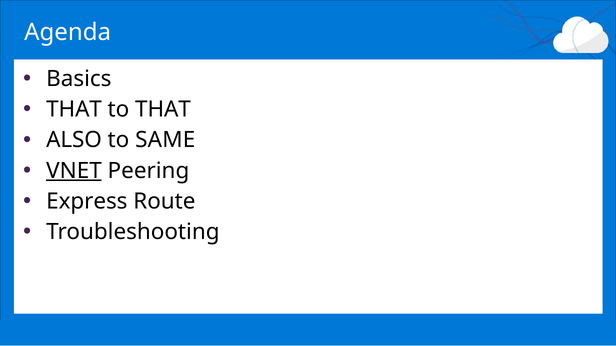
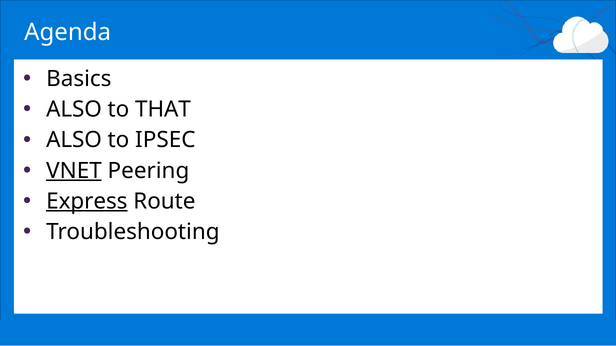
THAT at (74, 110): THAT -> ALSO
SAME: SAME -> IPSEC
Express underline: none -> present
